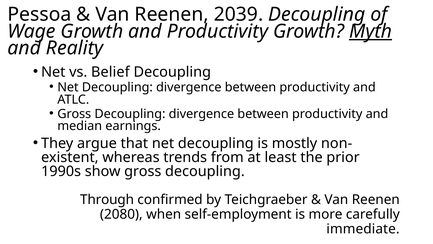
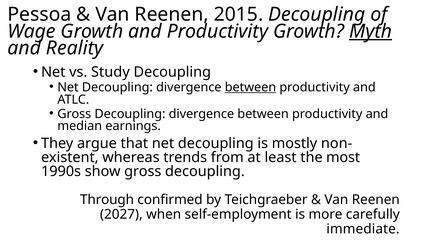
2039: 2039 -> 2015
Belief: Belief -> Study
between at (250, 87) underline: none -> present
prior: prior -> most
2080: 2080 -> 2027
